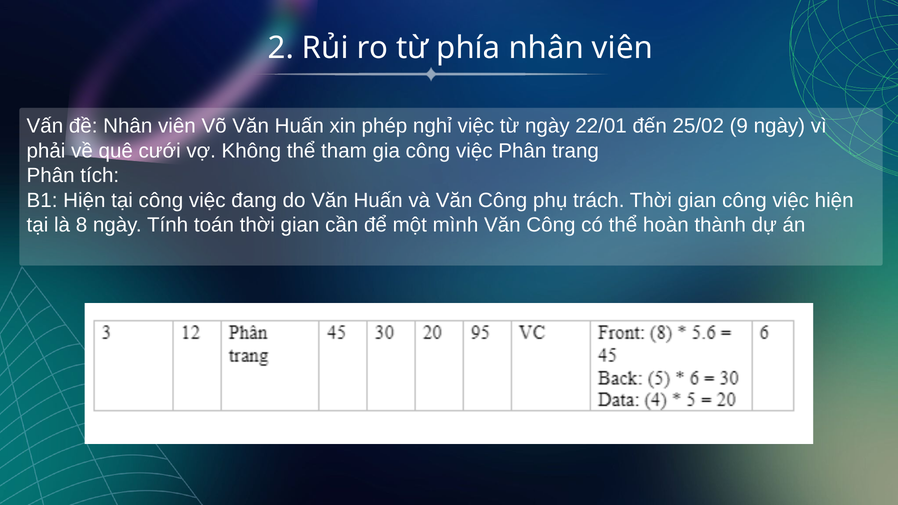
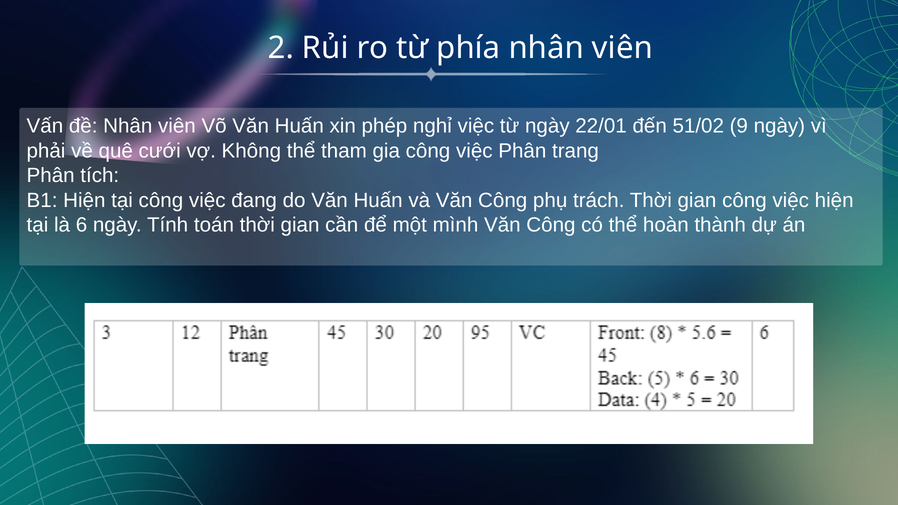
25/02: 25/02 -> 51/02
8: 8 -> 6
